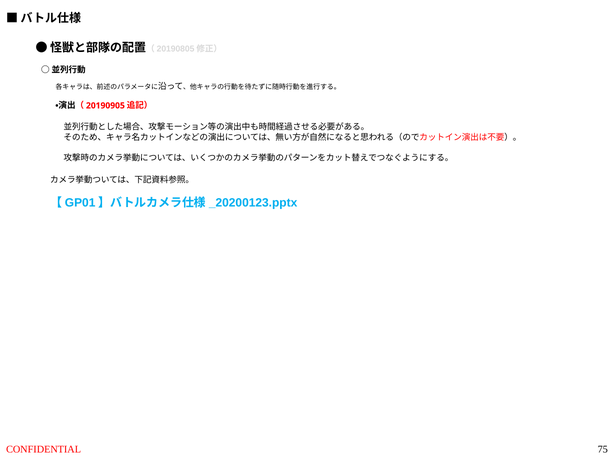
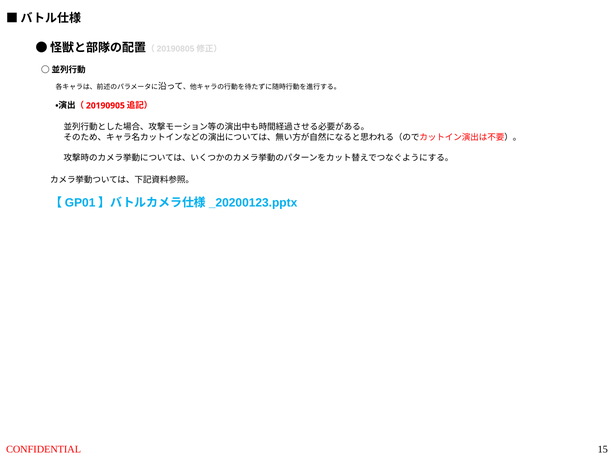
75: 75 -> 15
